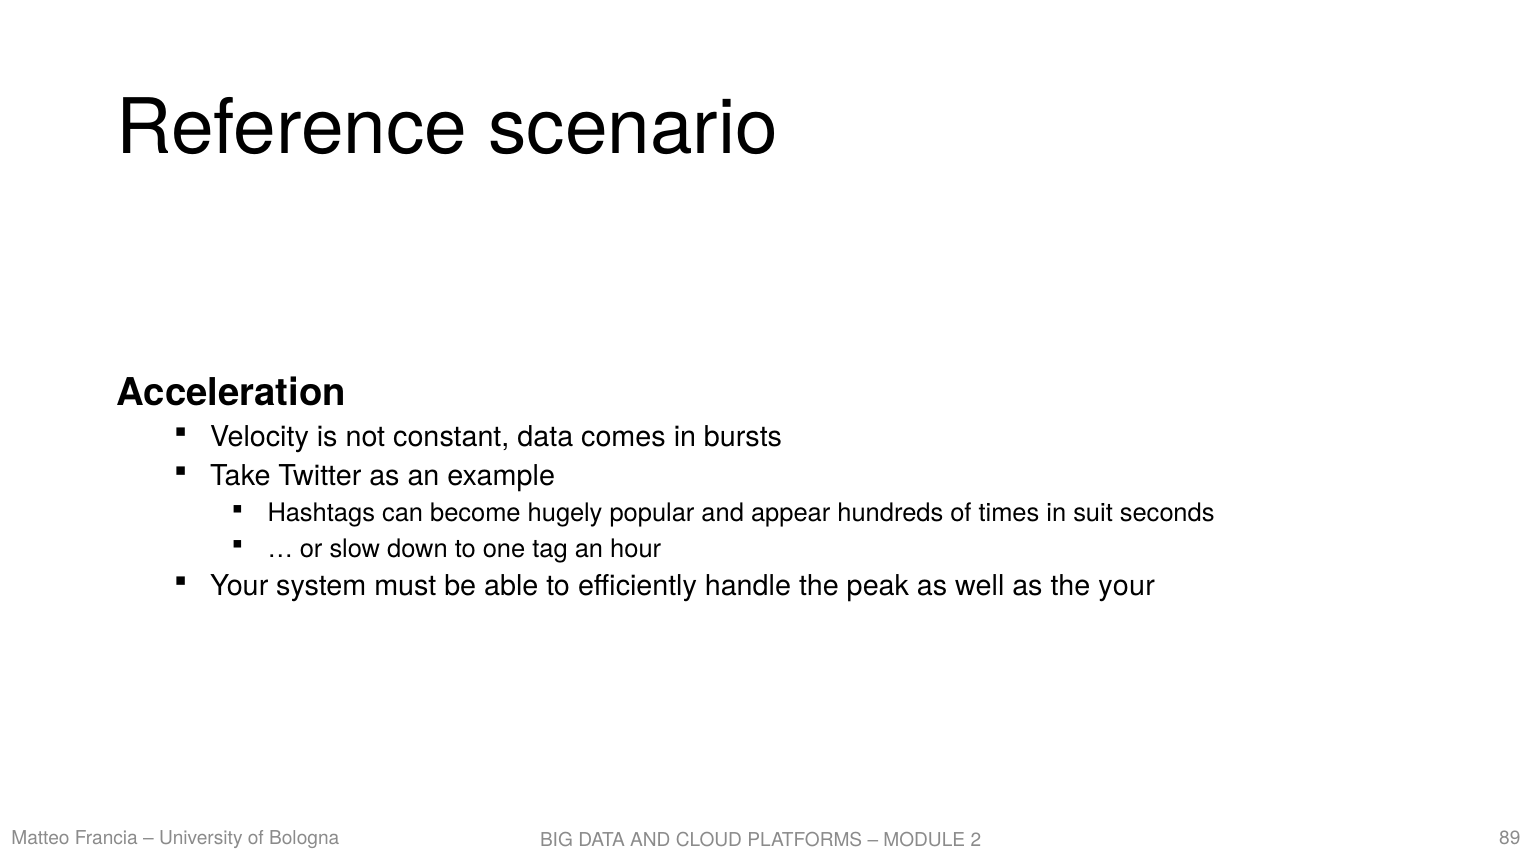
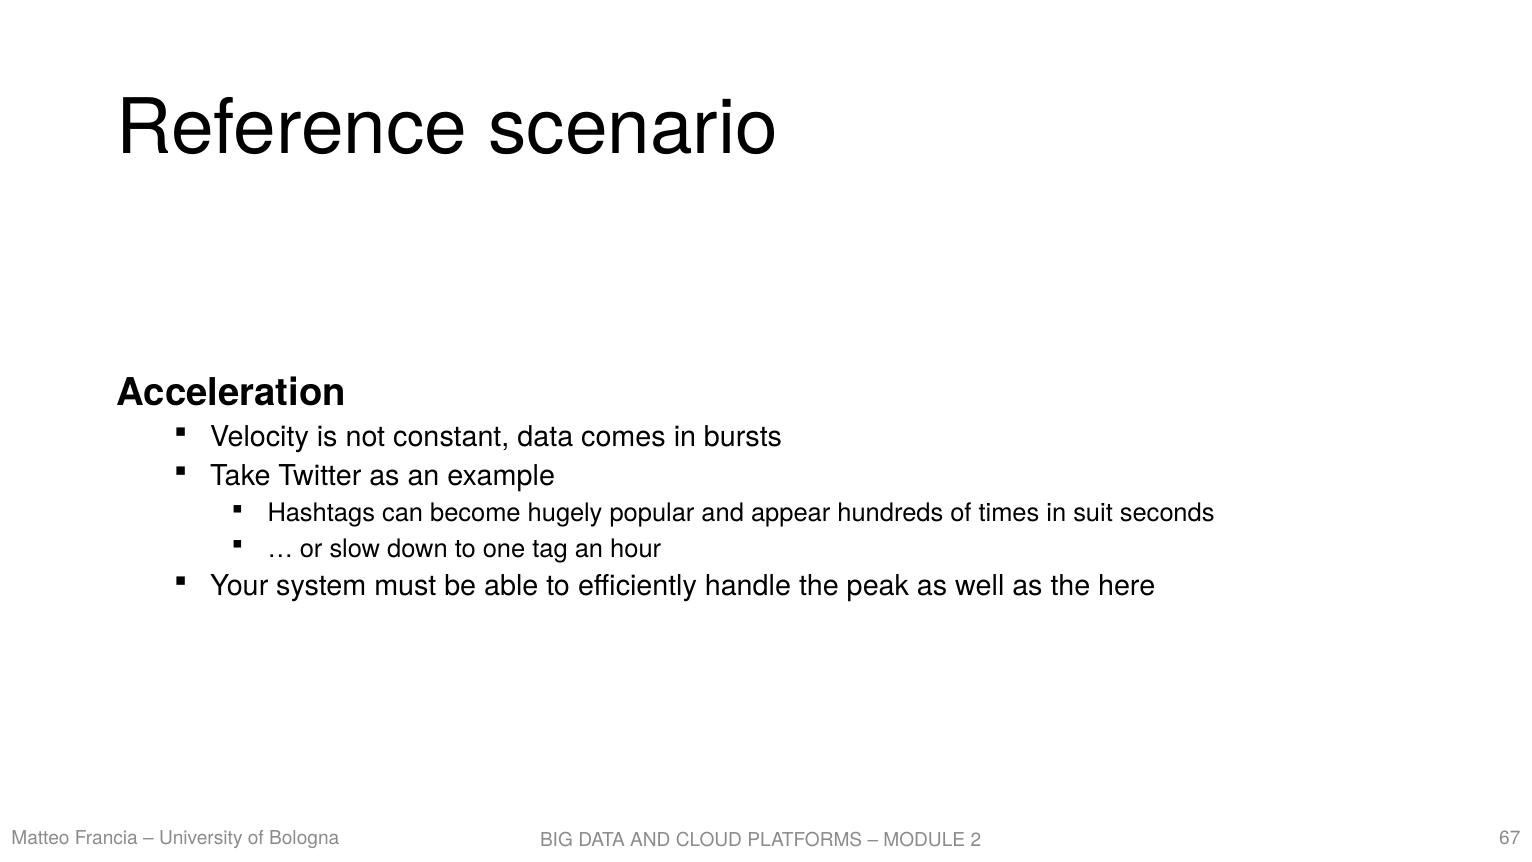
the your: your -> here
89: 89 -> 67
